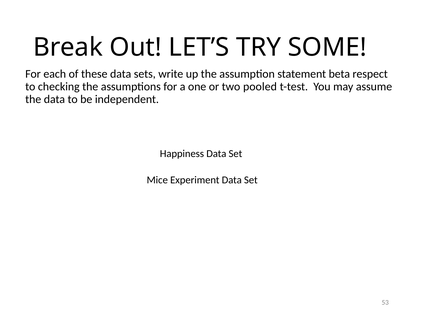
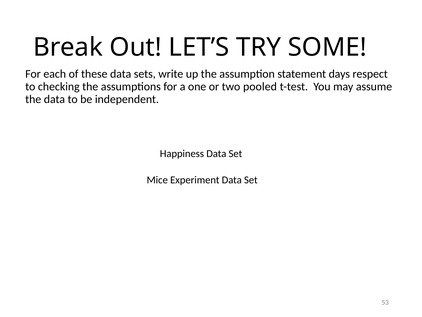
beta: beta -> days
